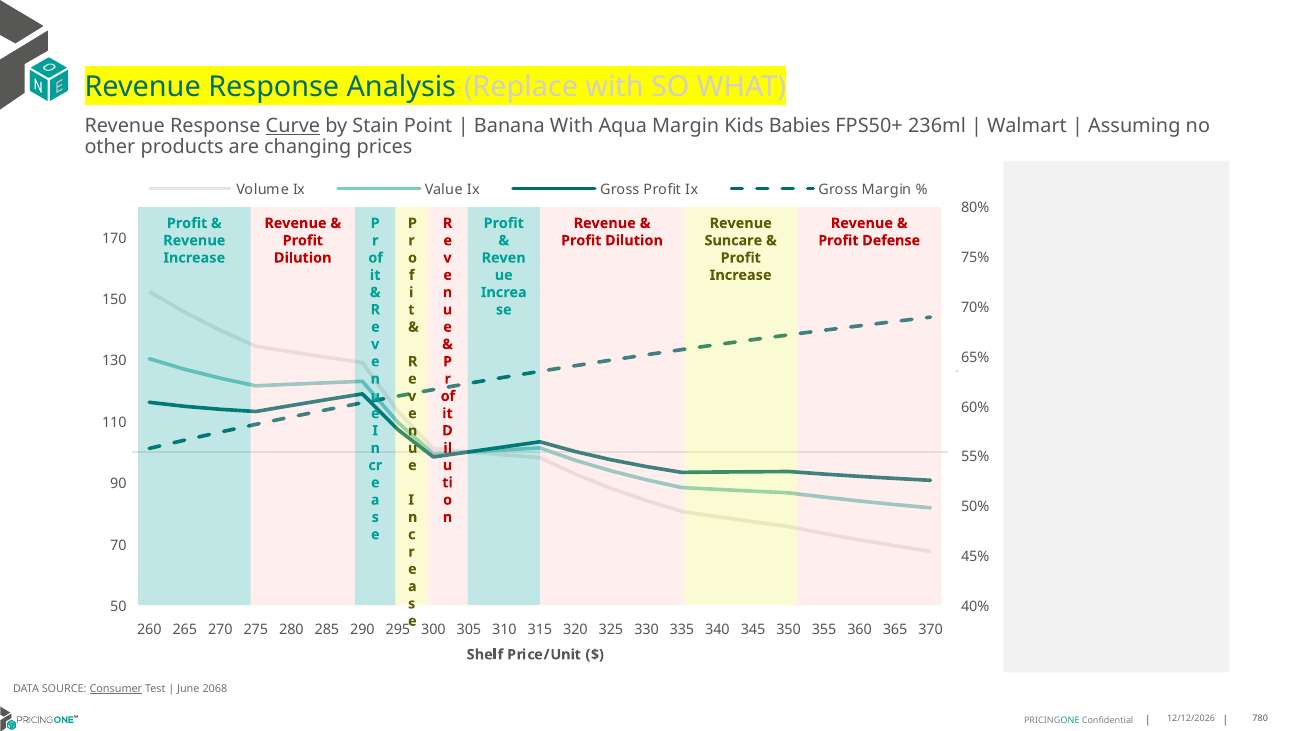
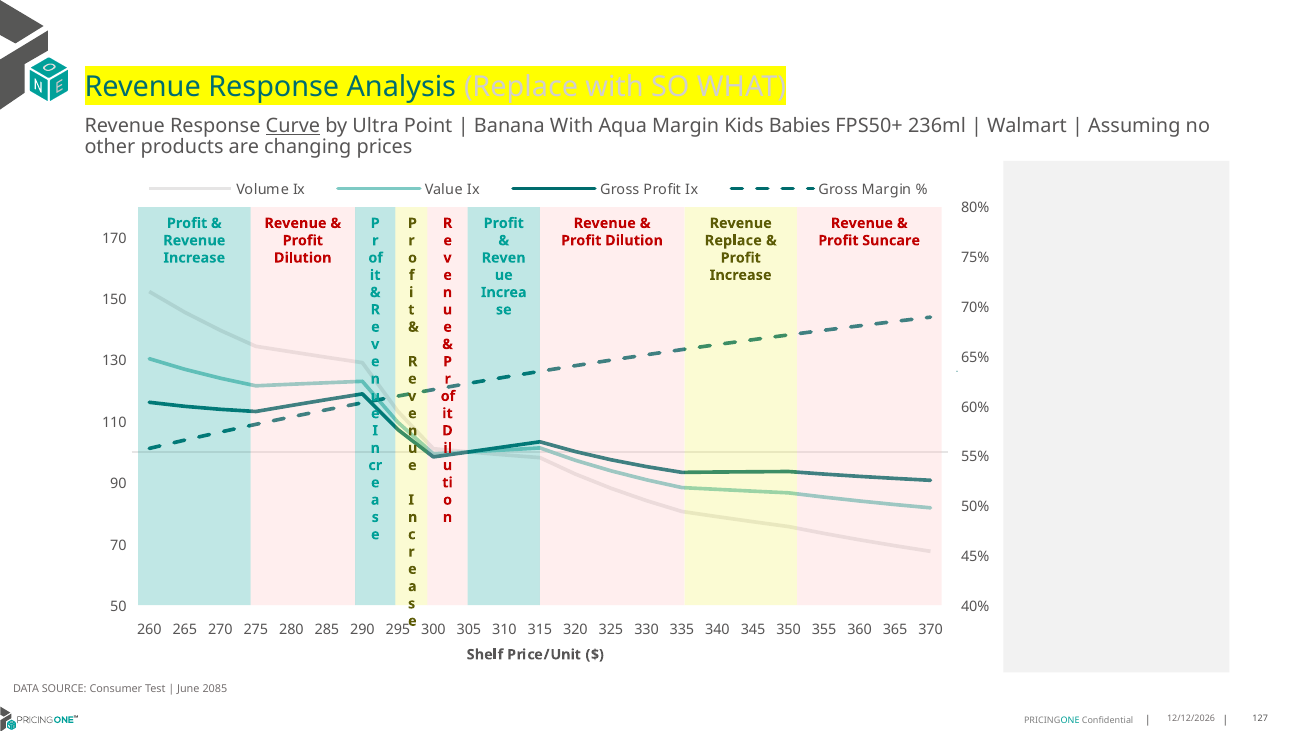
Stain: Stain -> Ultra
Suncare at (733, 241): Suncare -> Replace
Defense: Defense -> Suncare
Consumer underline: present -> none
2068: 2068 -> 2085
780: 780 -> 127
